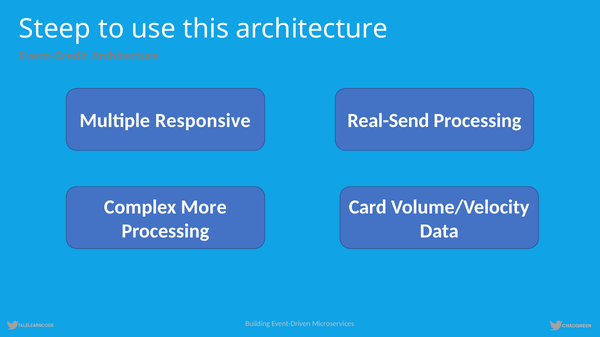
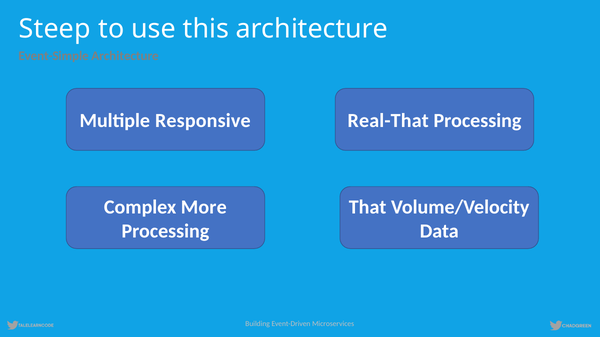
Event-Credit: Event-Credit -> Event-Simple
Real-Send: Real-Send -> Real-That
Card: Card -> That
